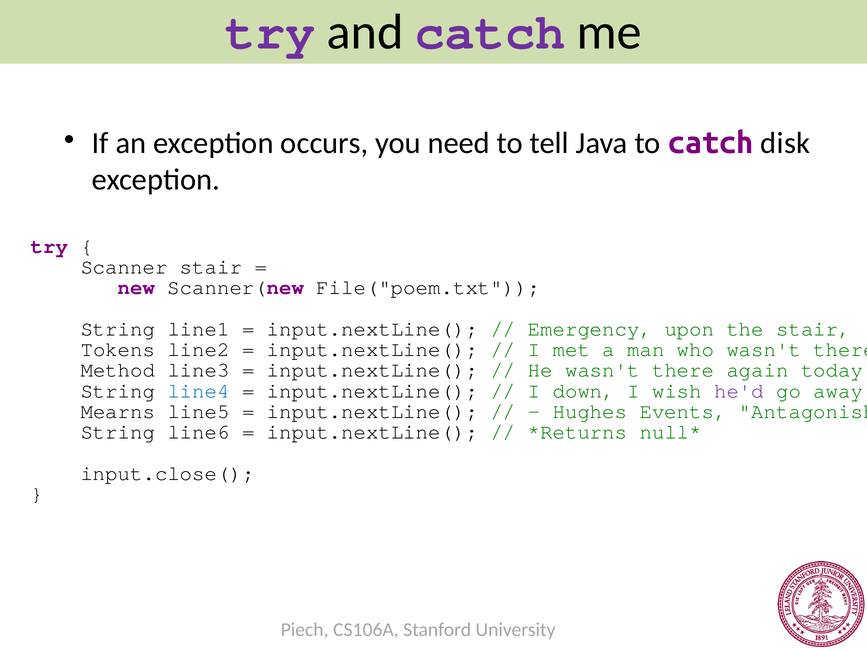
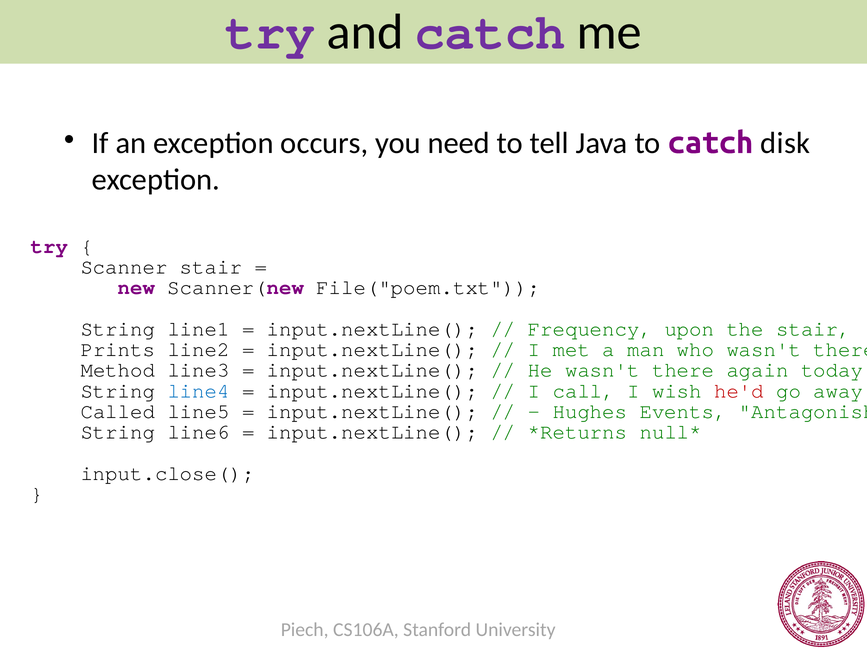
Emergency: Emergency -> Frequency
Tokens: Tokens -> Prints
down: down -> call
he'd colour: purple -> red
Mearns: Mearns -> Called
